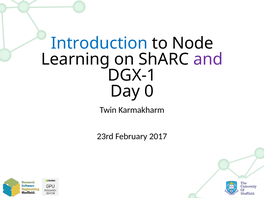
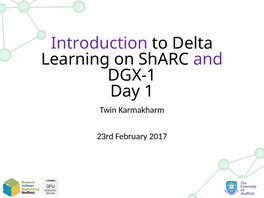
Introduction colour: blue -> purple
Node: Node -> Delta
0: 0 -> 1
